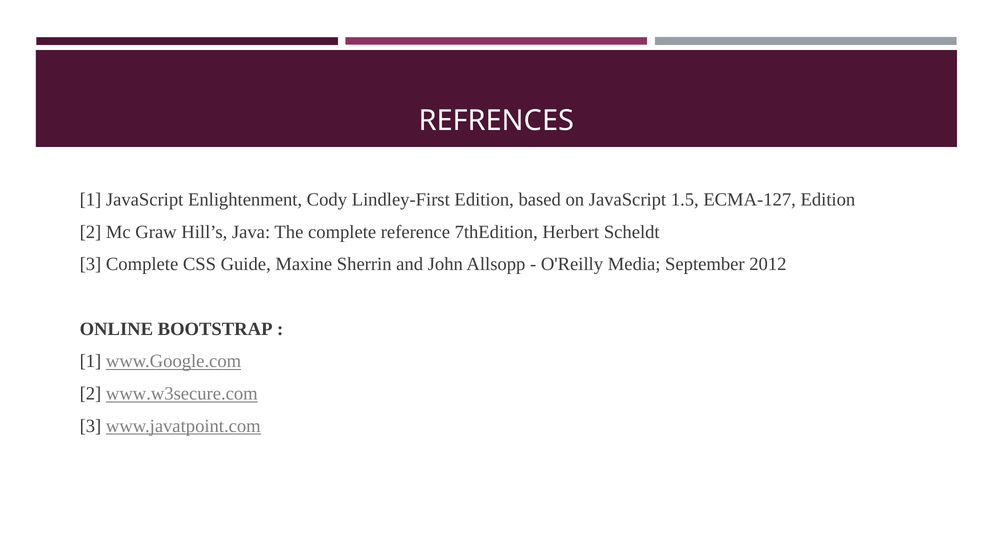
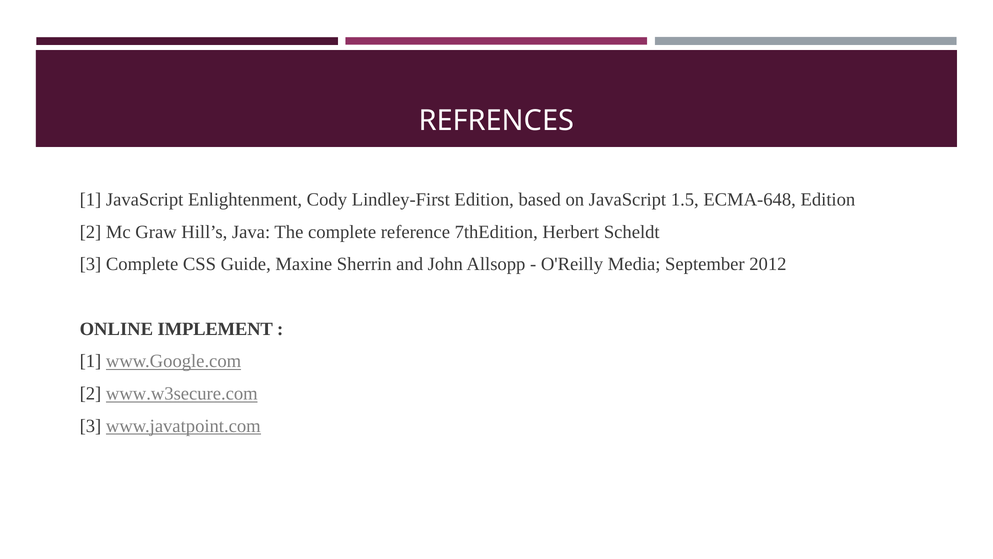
ECMA-127: ECMA-127 -> ECMA-648
BOOTSTRAP: BOOTSTRAP -> IMPLEMENT
